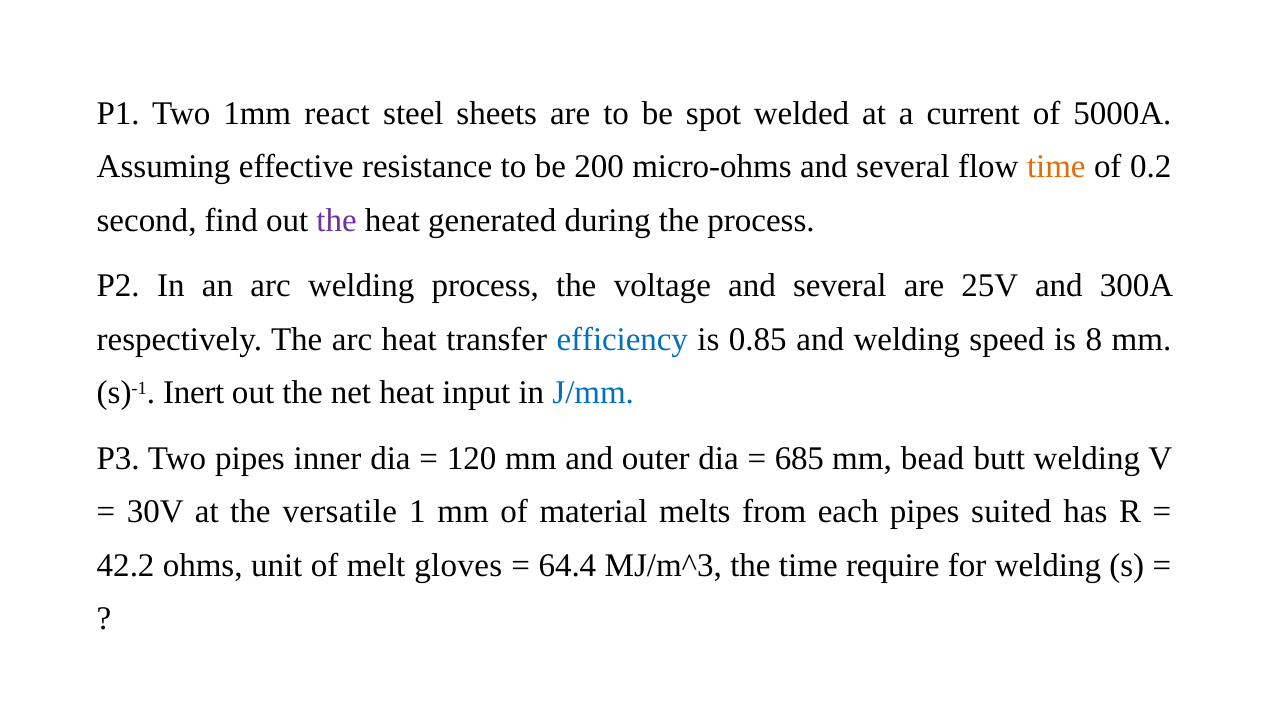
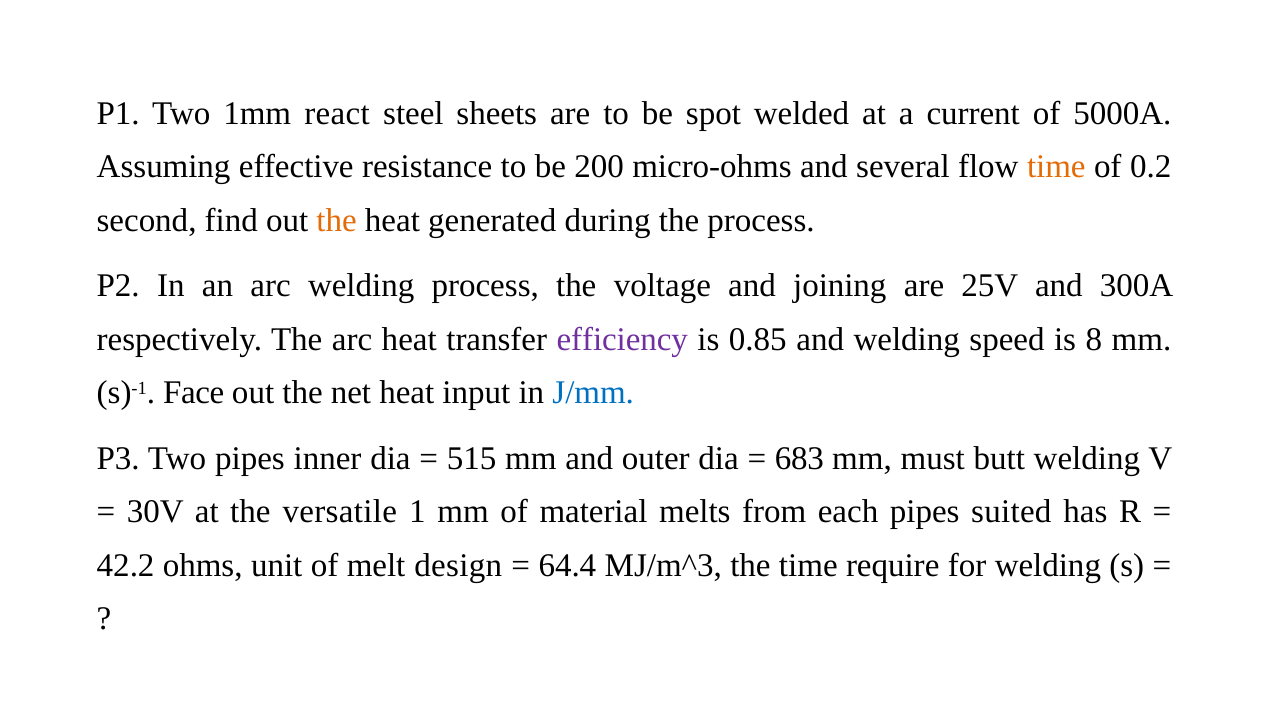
the at (337, 220) colour: purple -> orange
voltage and several: several -> joining
efficiency colour: blue -> purple
Inert: Inert -> Face
120: 120 -> 515
685: 685 -> 683
bead: bead -> must
gloves: gloves -> design
